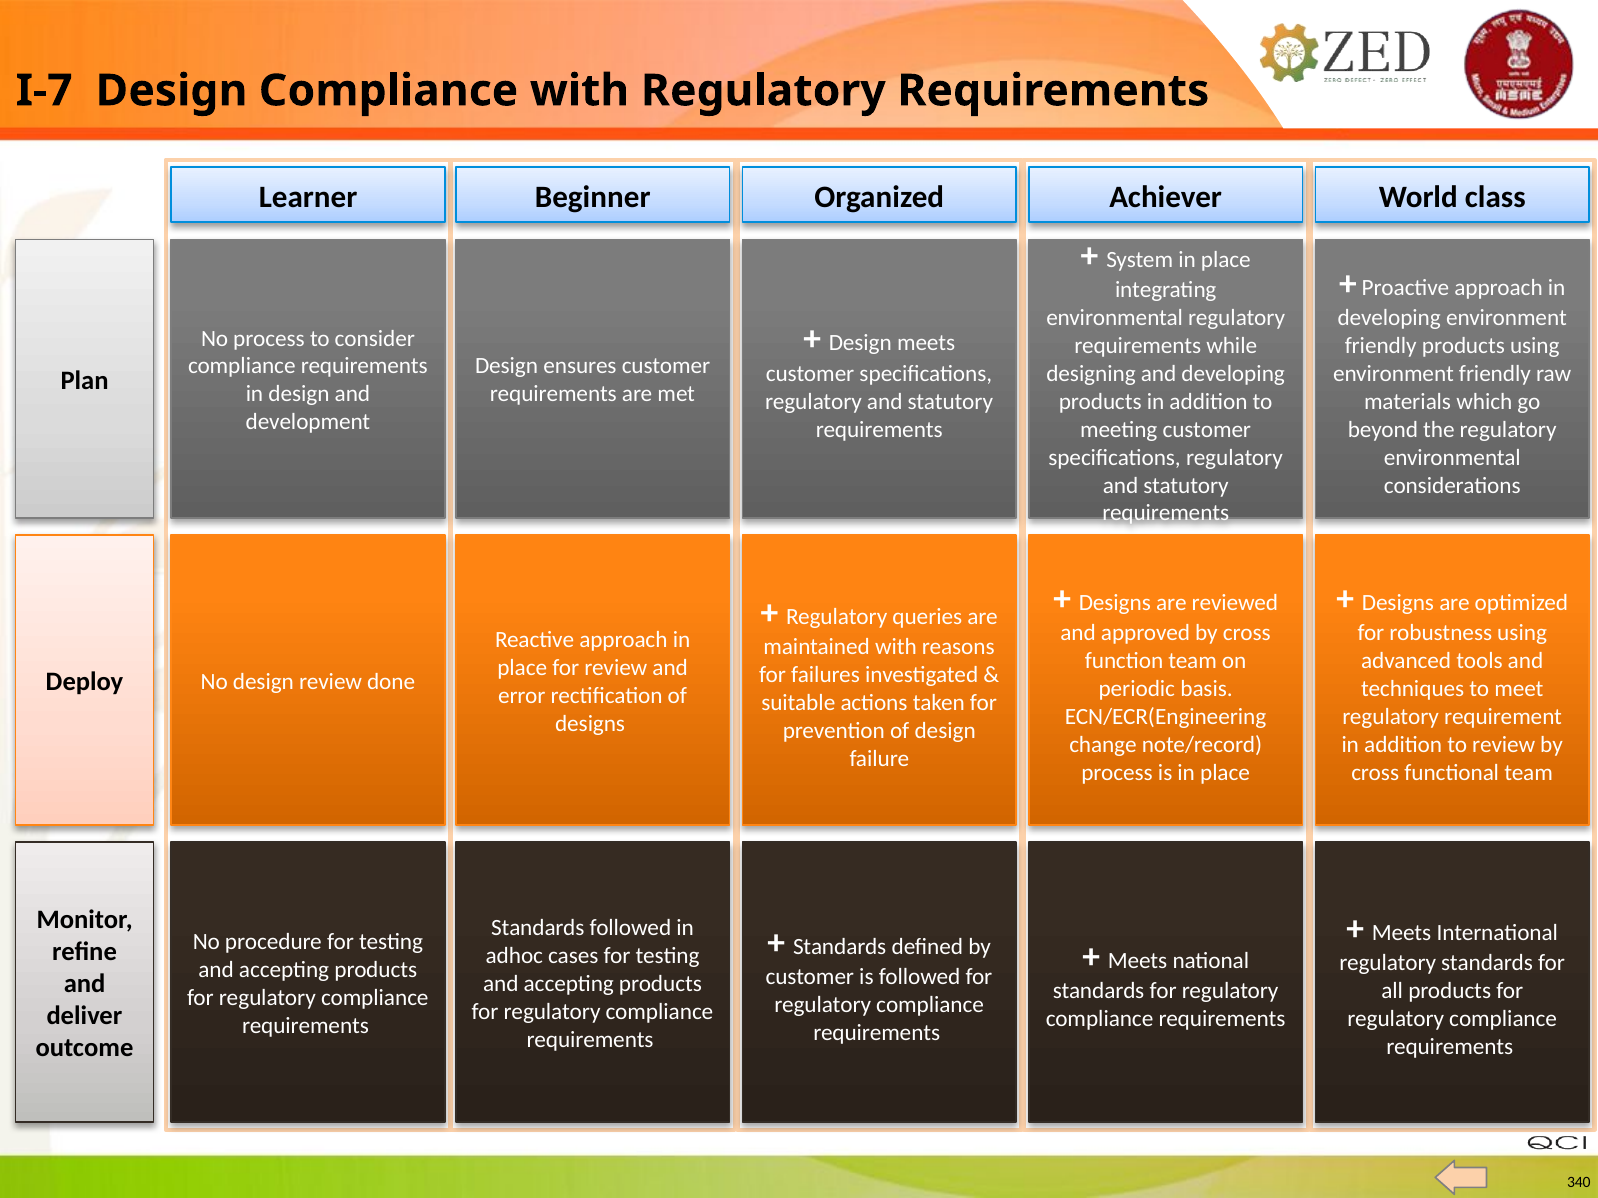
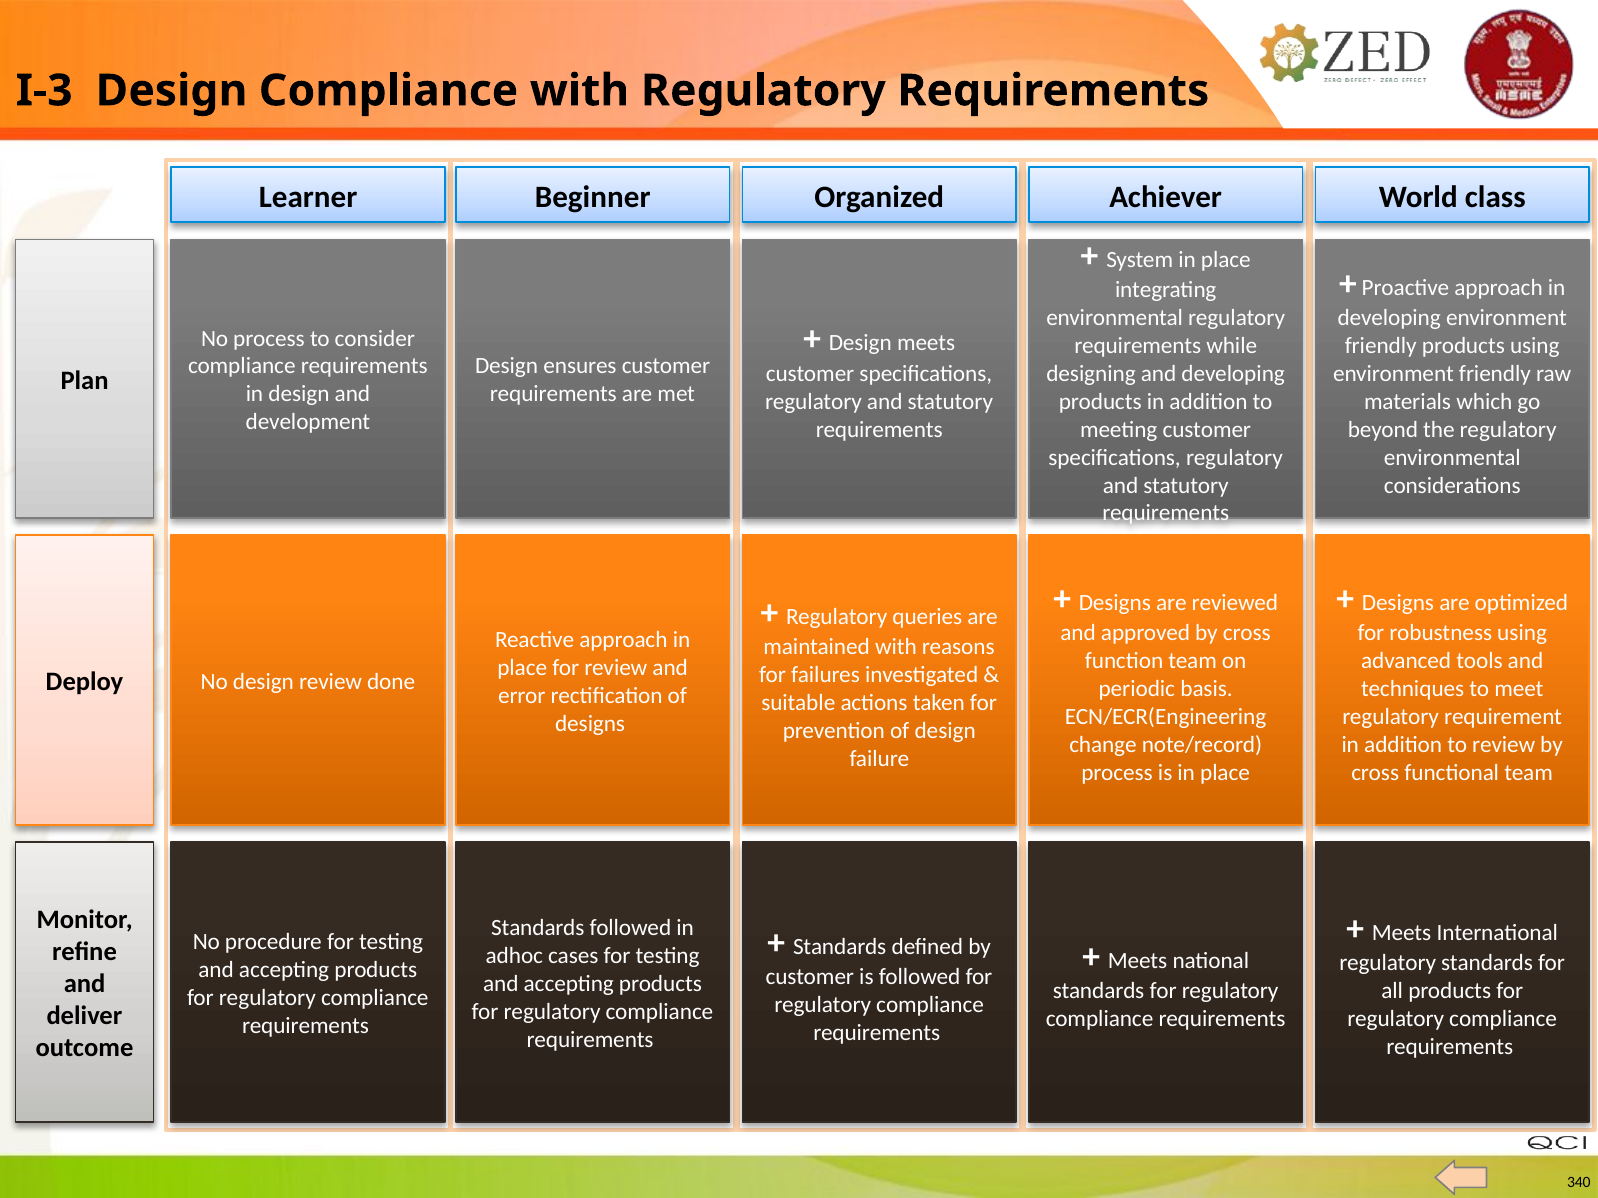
I-7: I-7 -> I-3
